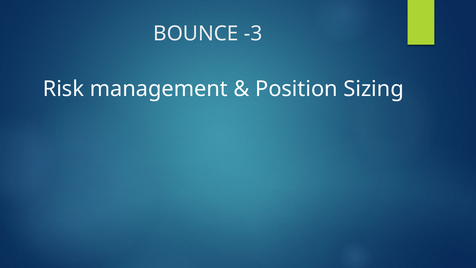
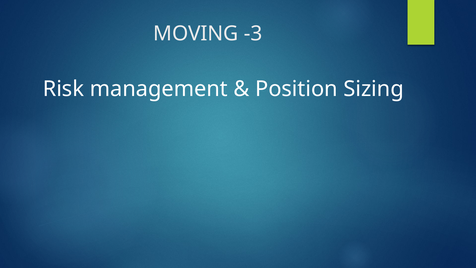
BOUNCE: BOUNCE -> MOVING
